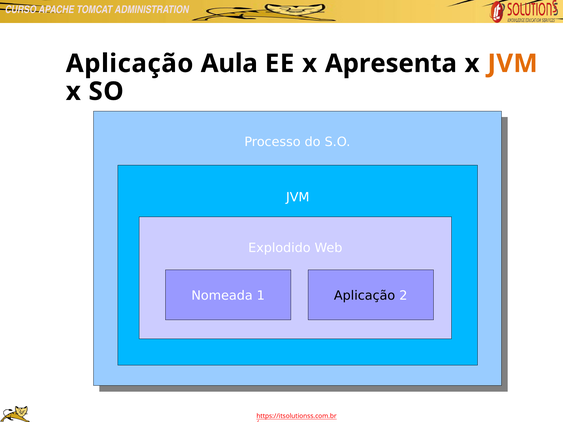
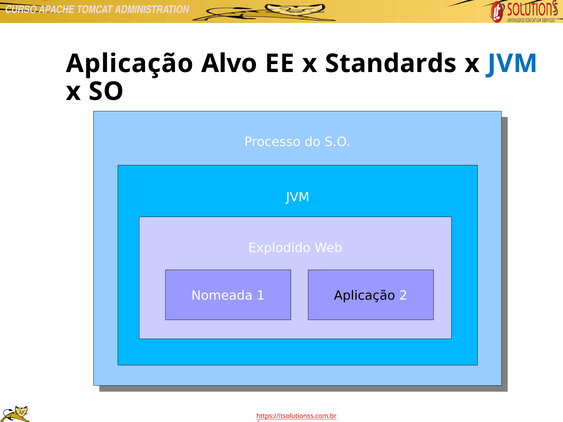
Aula: Aula -> Alvo
Apresenta: Apresenta -> Standards
JVM at (513, 64) colour: orange -> blue
